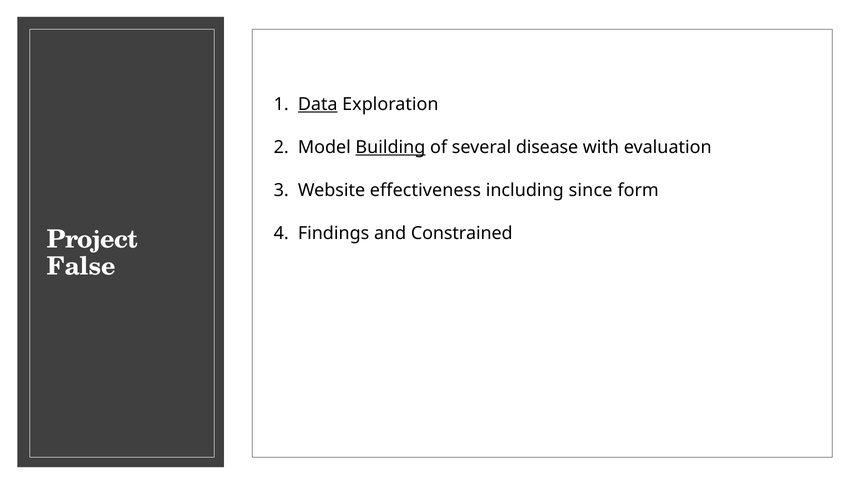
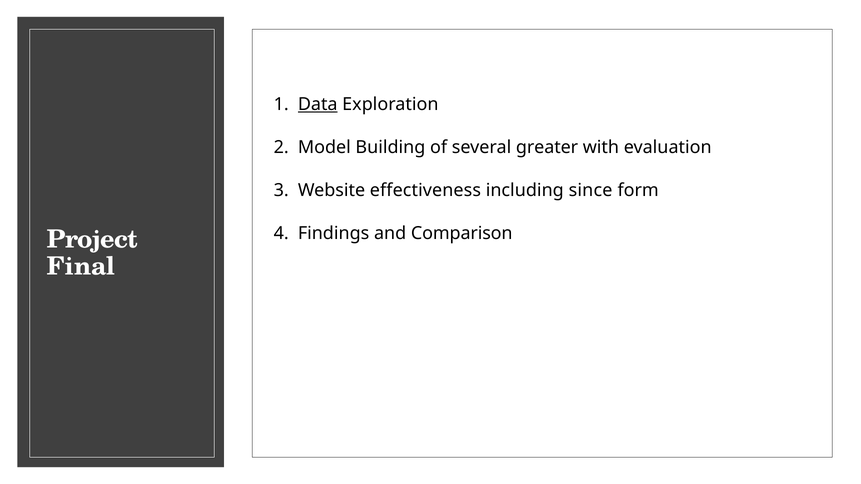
Building underline: present -> none
disease: disease -> greater
Constrained: Constrained -> Comparison
False: False -> Final
